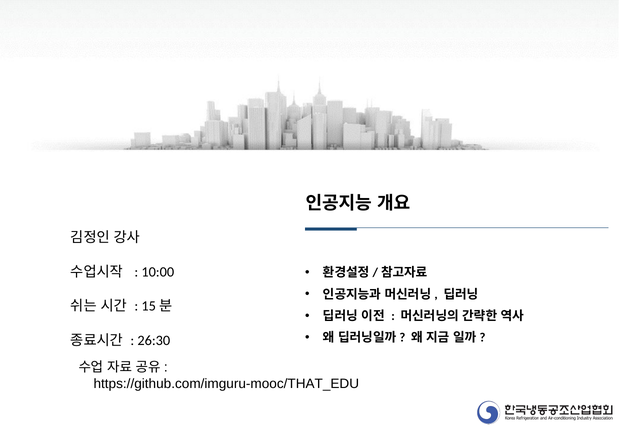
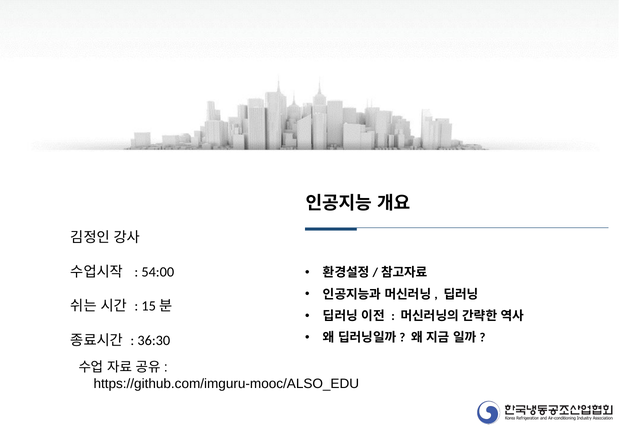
10:00: 10:00 -> 54:00
26:30: 26:30 -> 36:30
https://github.com/imguru-mooc/THAT_EDU: https://github.com/imguru-mooc/THAT_EDU -> https://github.com/imguru-mooc/ALSO_EDU
